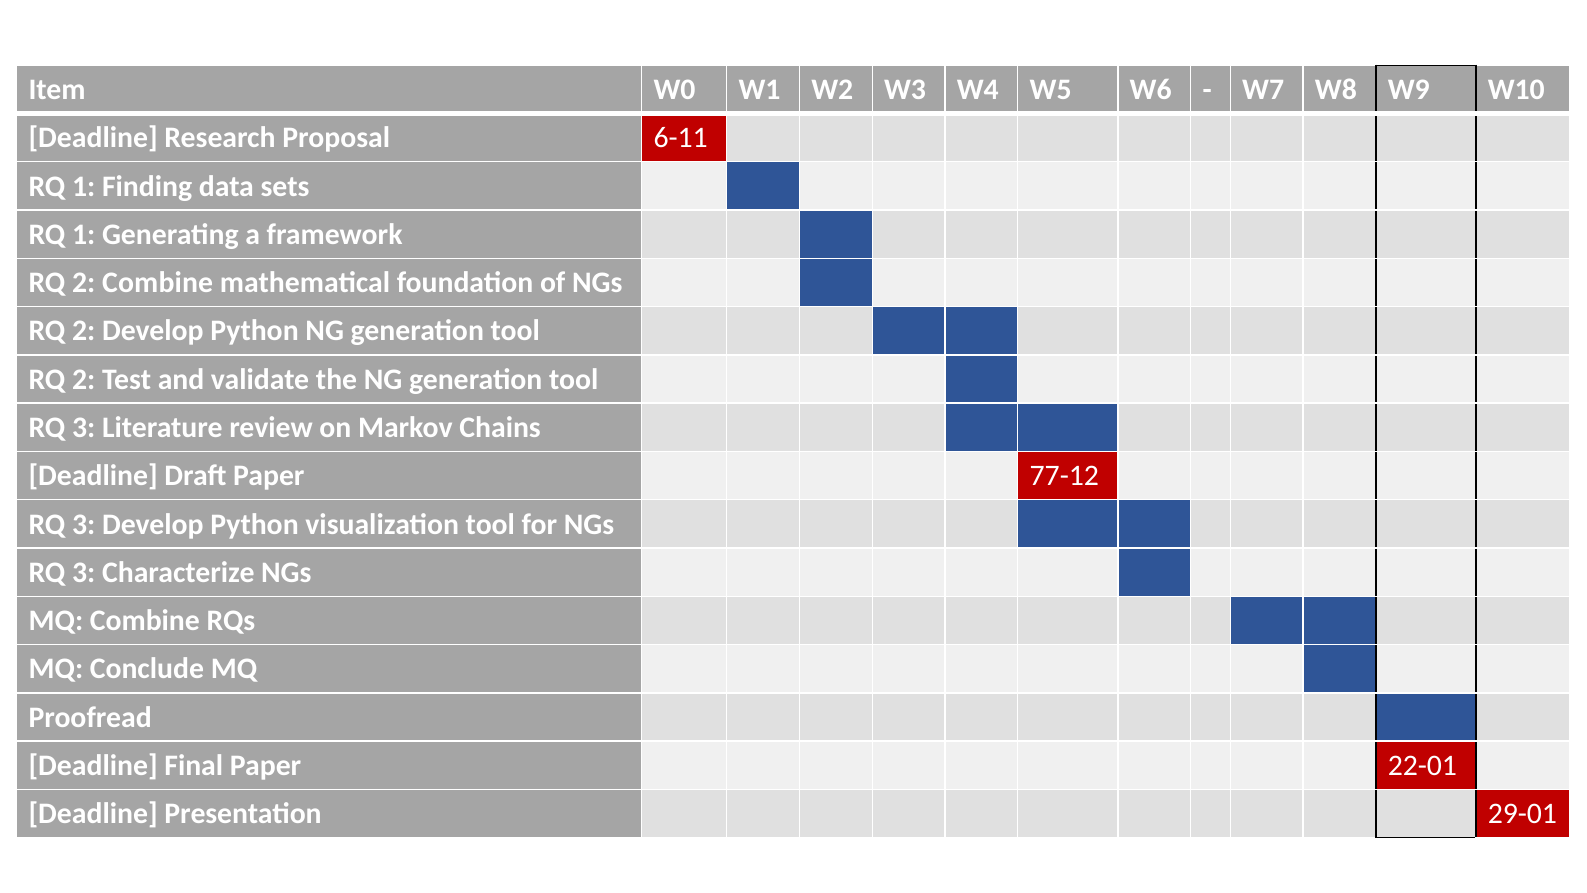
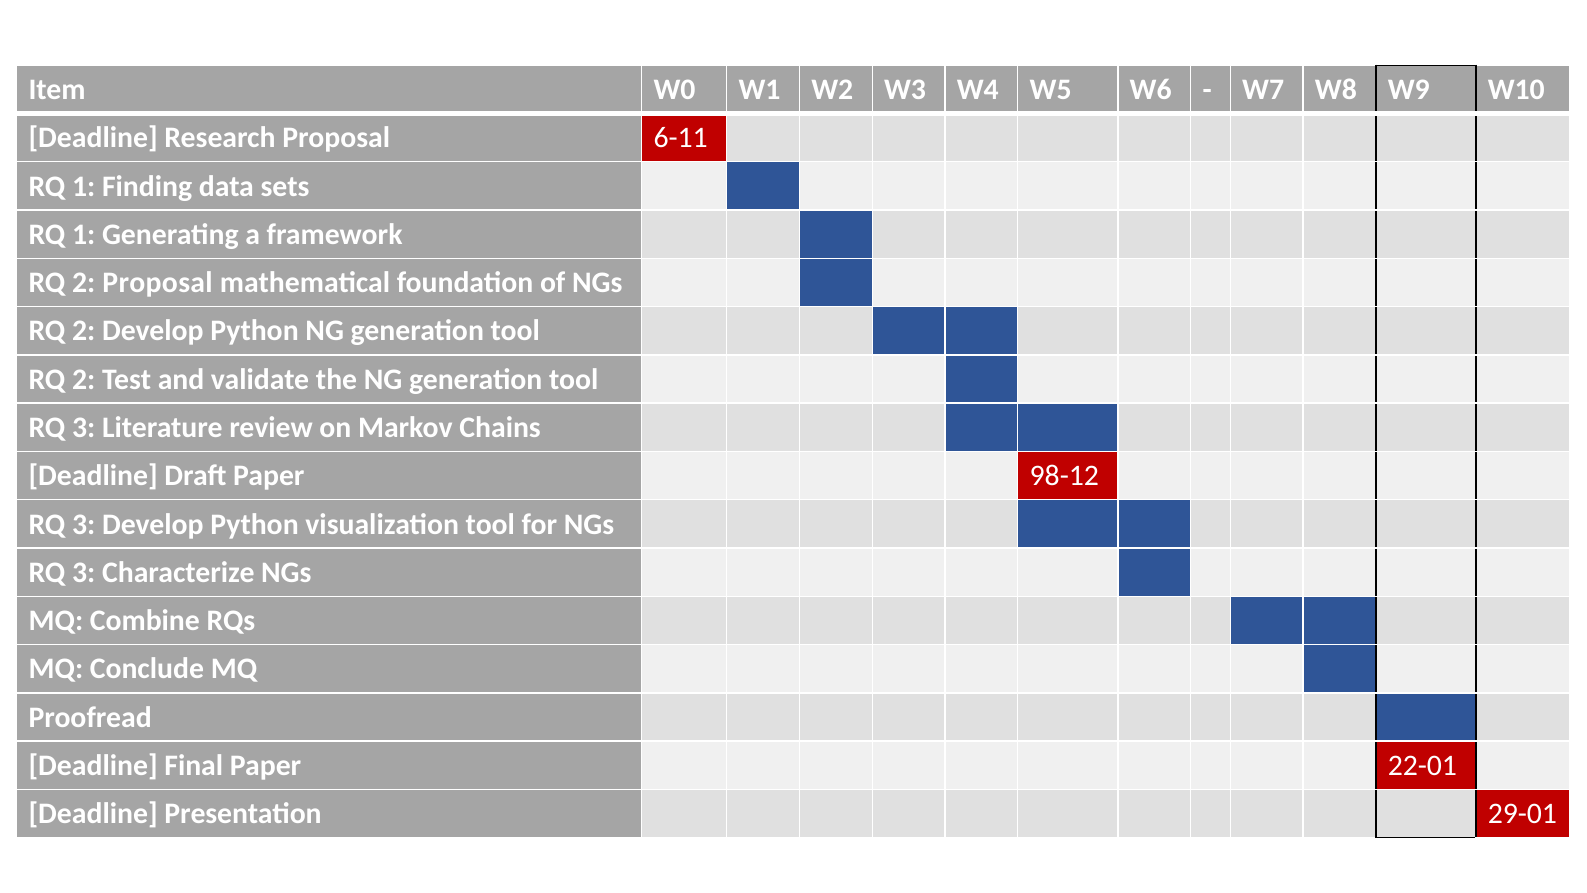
2 Combine: Combine -> Proposal
77-12: 77-12 -> 98-12
